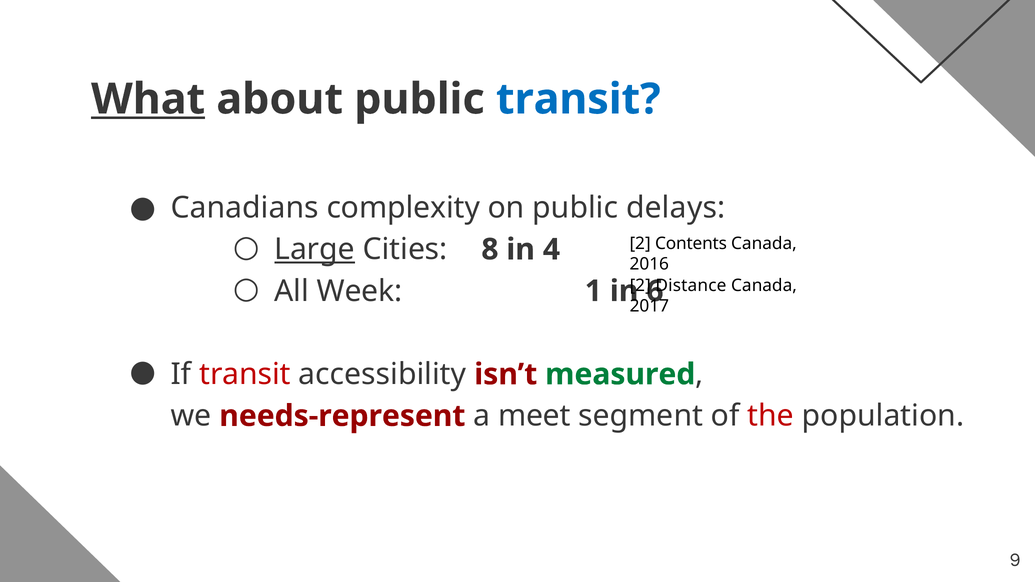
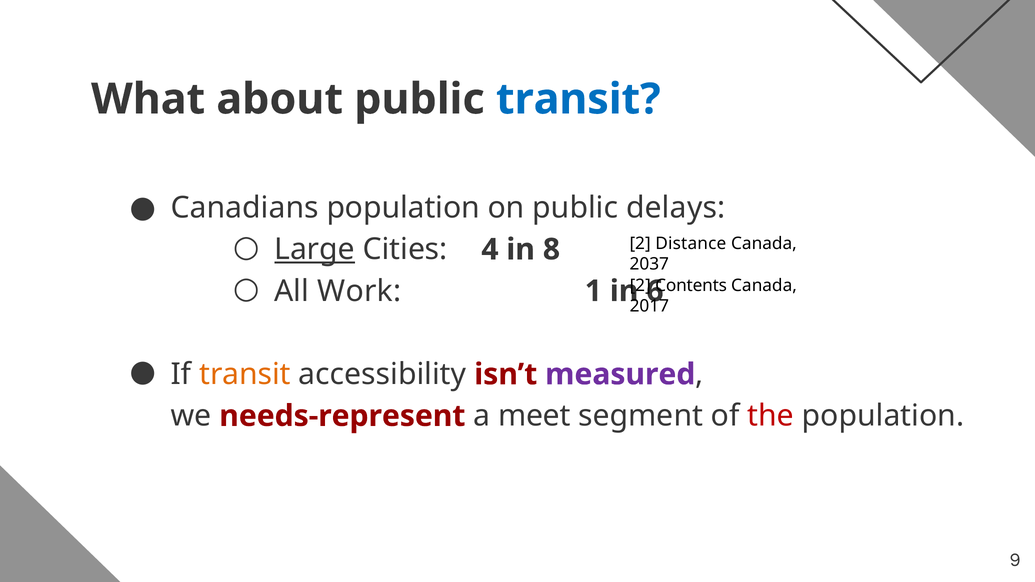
What underline: present -> none
Canadians complexity: complexity -> population
8: 8 -> 4
4: 4 -> 8
Contents: Contents -> Distance
2016: 2016 -> 2037
Week: Week -> Work
Distance: Distance -> Contents
transit at (245, 374) colour: red -> orange
measured colour: green -> purple
